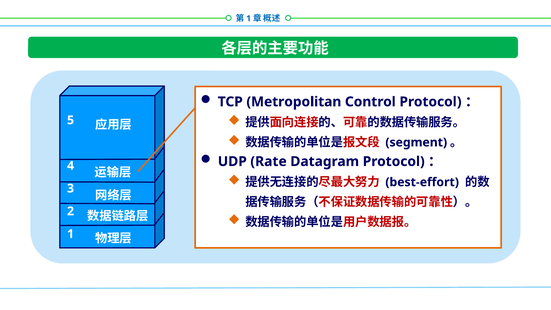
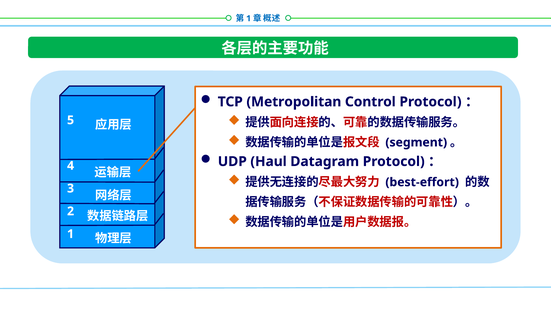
Rate: Rate -> Haul
